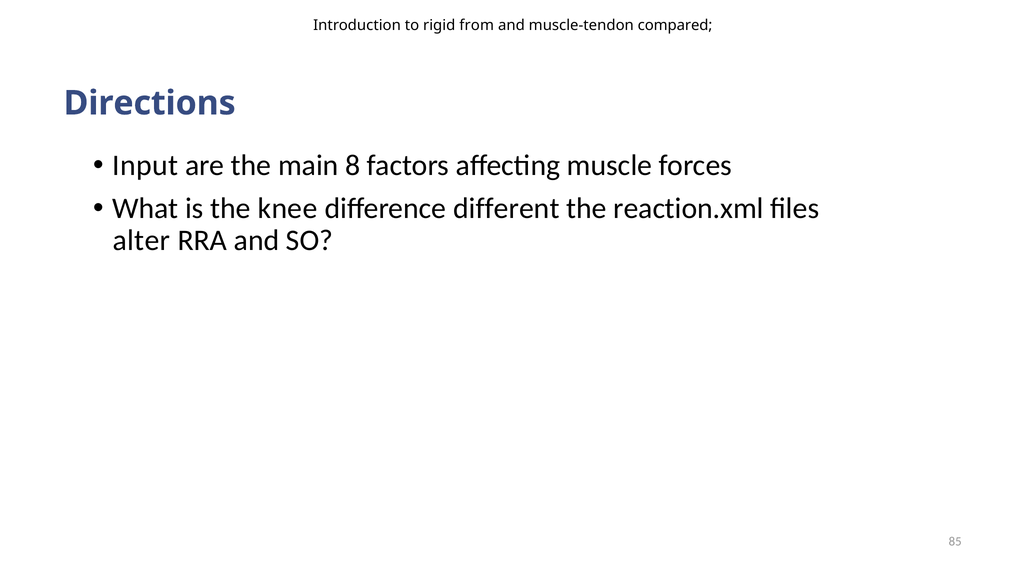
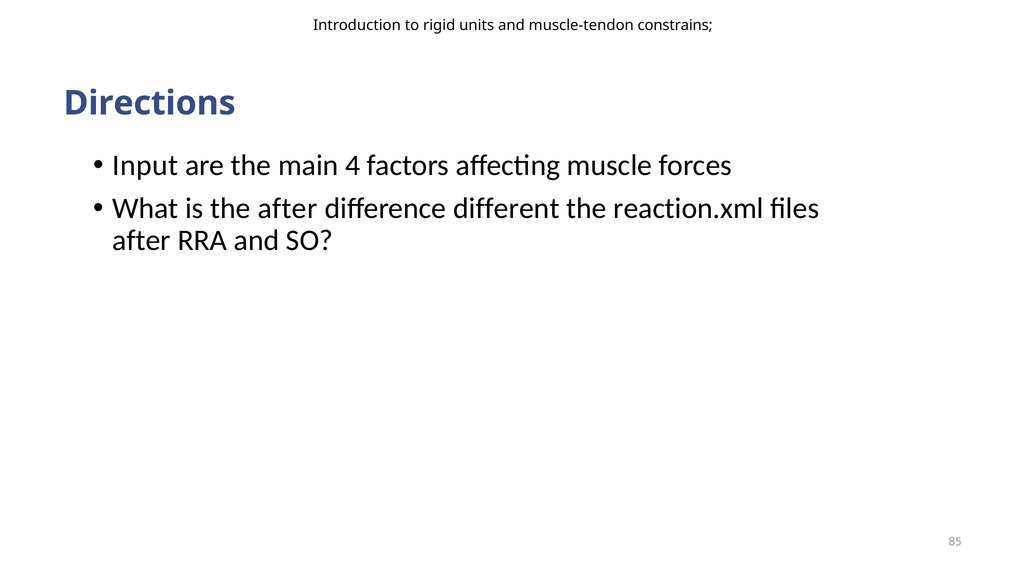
from: from -> units
compared: compared -> constrains
8: 8 -> 4
the knee: knee -> after
alter at (141, 241): alter -> after
